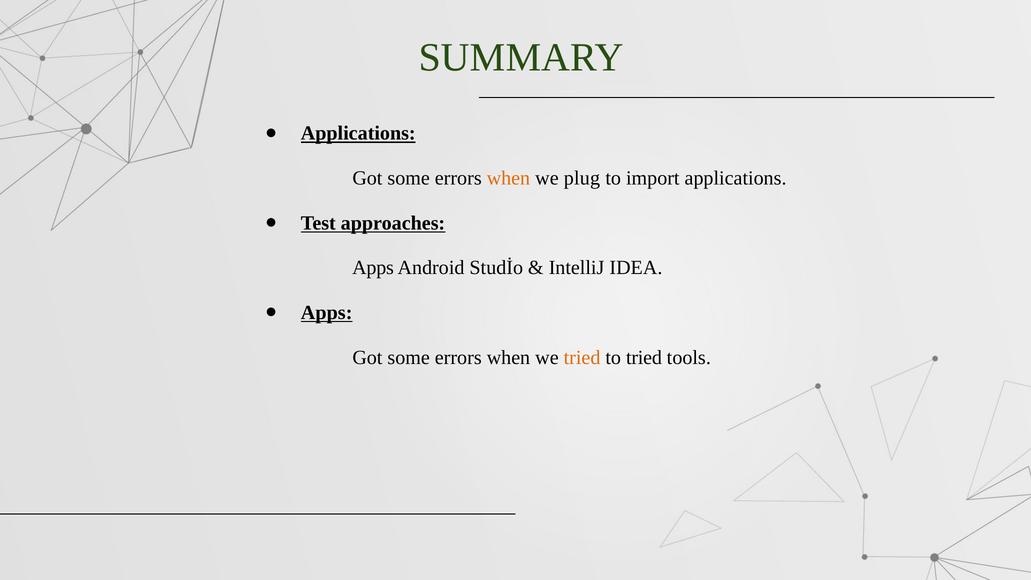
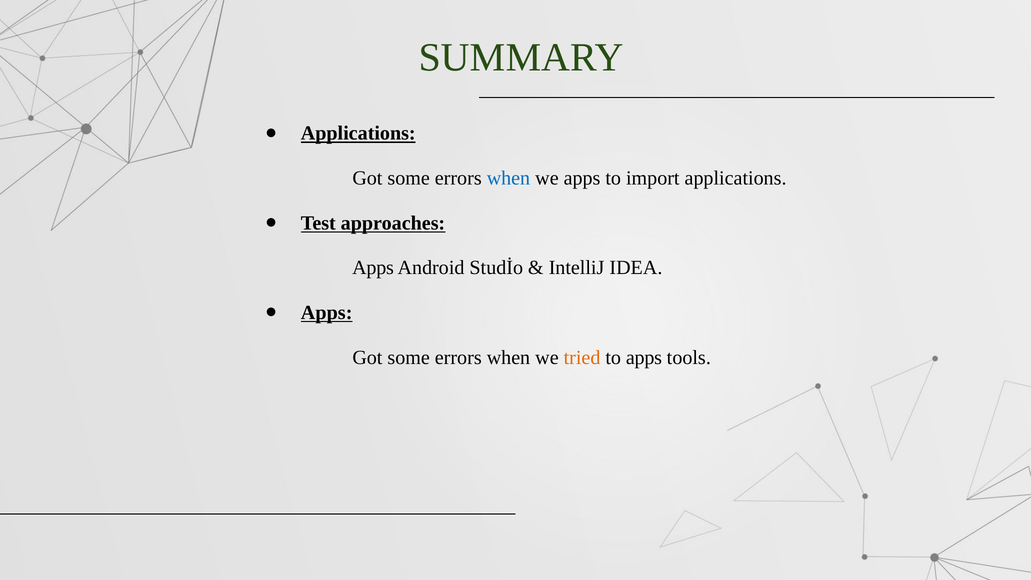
when at (508, 178) colour: orange -> blue
we plug: plug -> apps
to tried: tried -> apps
